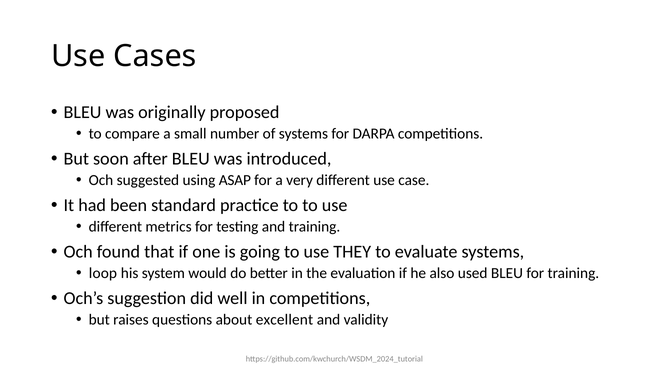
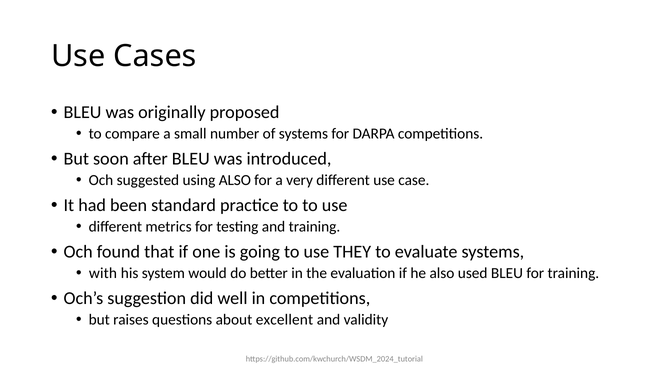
using ASAP: ASAP -> ALSO
loop: loop -> with
